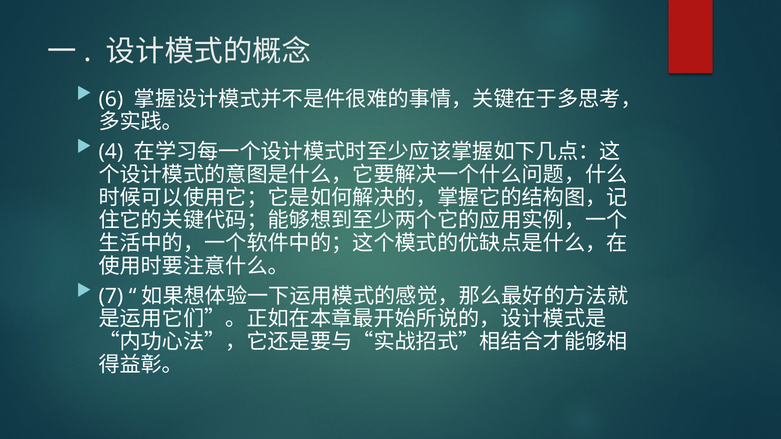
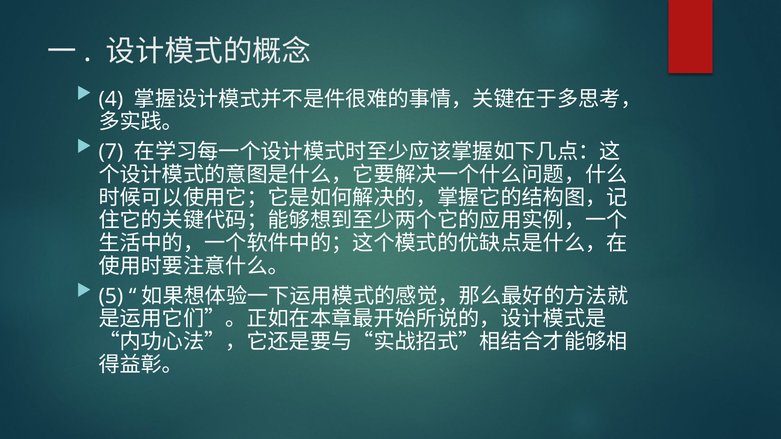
6: 6 -> 4
4: 4 -> 7
7: 7 -> 5
